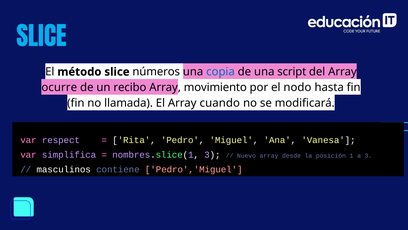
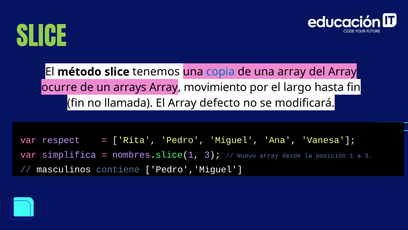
SLICE at (41, 38) colour: light blue -> light green
números: números -> tenemos
una script: script -> array
recibo: recibo -> arrays
nodo: nodo -> largo
cuando: cuando -> defecto
Pedro','Miguel colour: pink -> white
